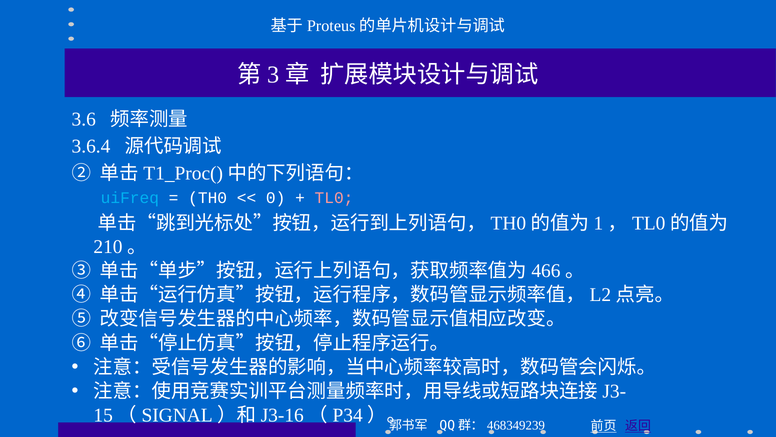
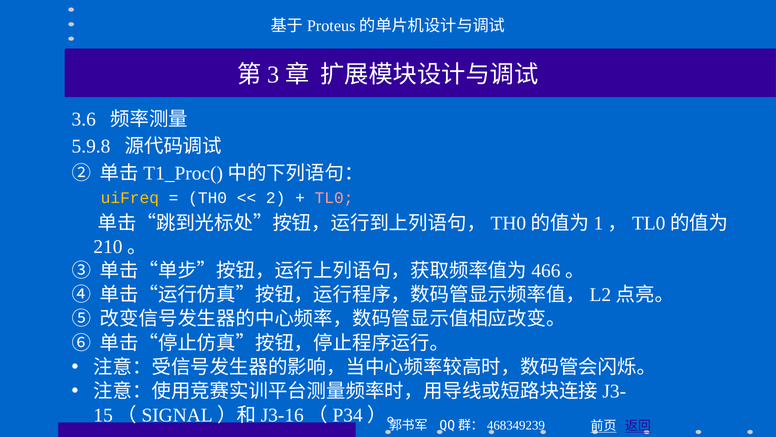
3.6.4: 3.6.4 -> 5.9.8
uiFreq colour: light blue -> yellow
0: 0 -> 2
